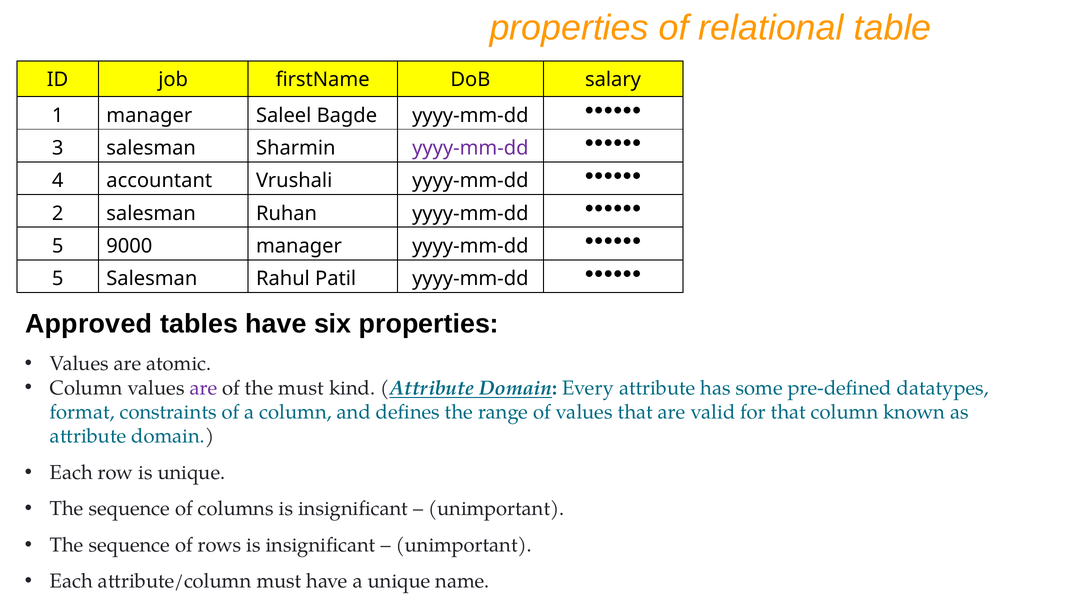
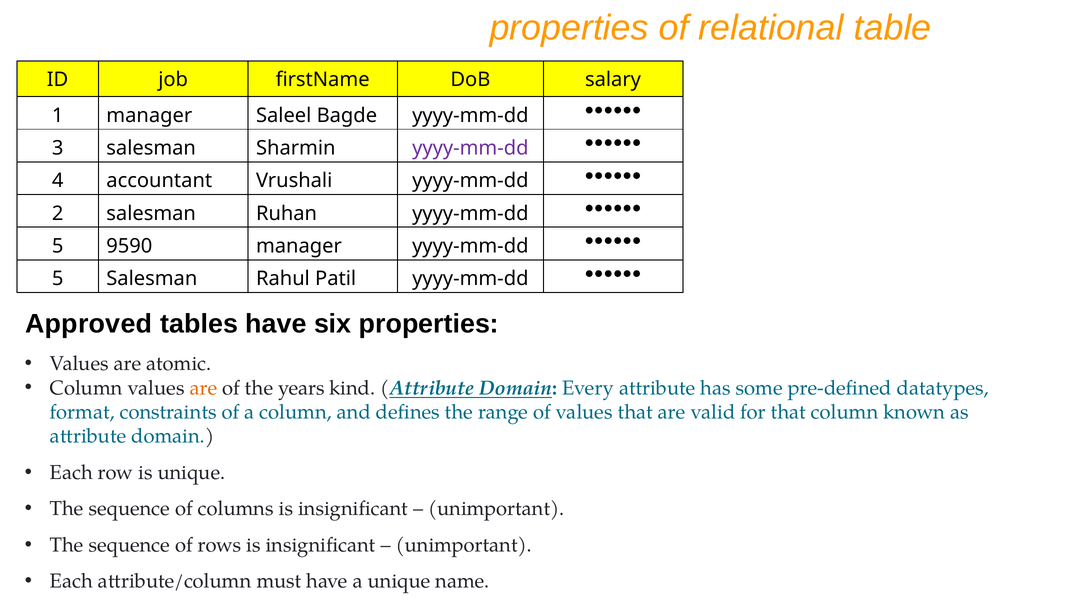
9000: 9000 -> 9590
are at (203, 388) colour: purple -> orange
the must: must -> years
